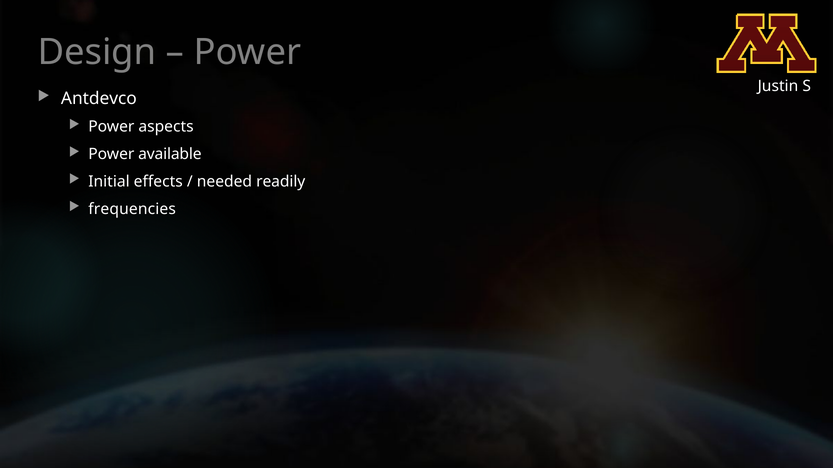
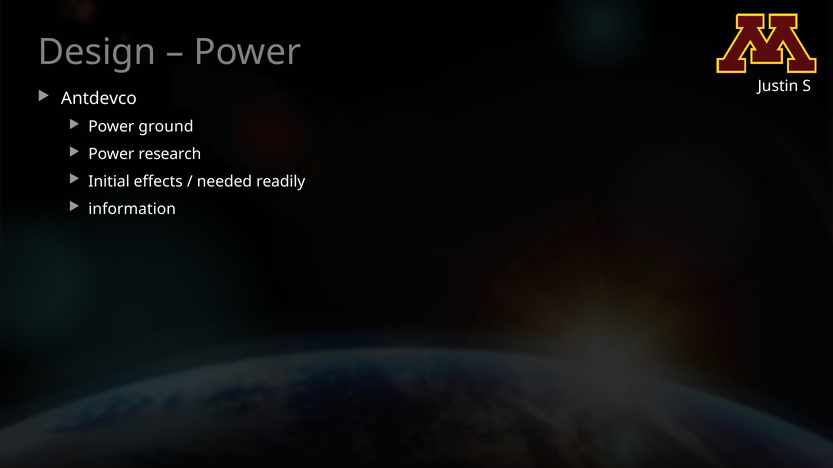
aspects: aspects -> ground
available: available -> research
frequencies: frequencies -> information
